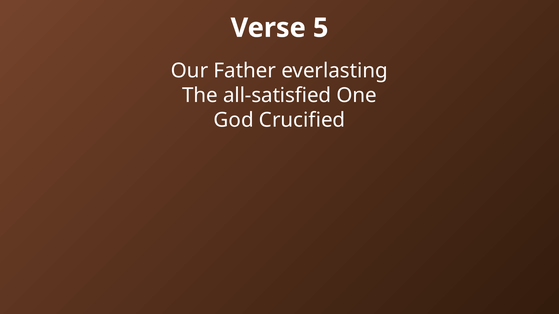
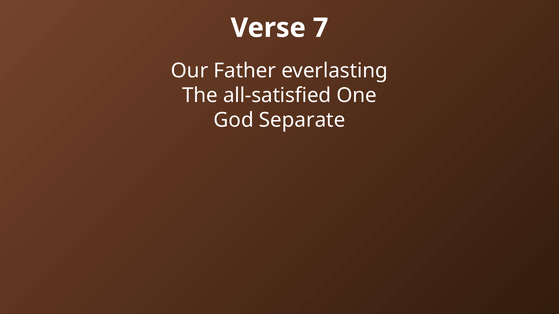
5: 5 -> 7
Crucified: Crucified -> Separate
